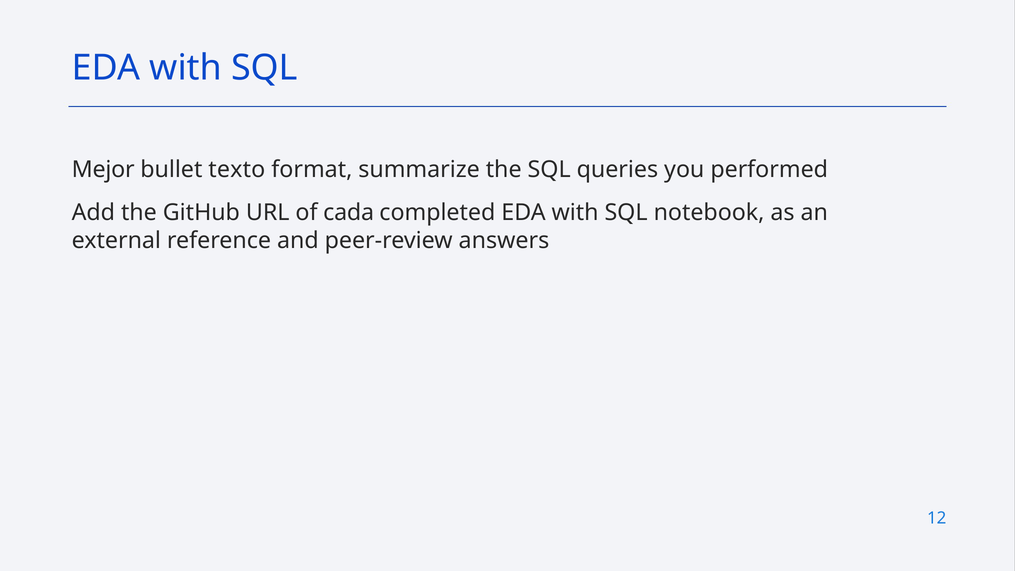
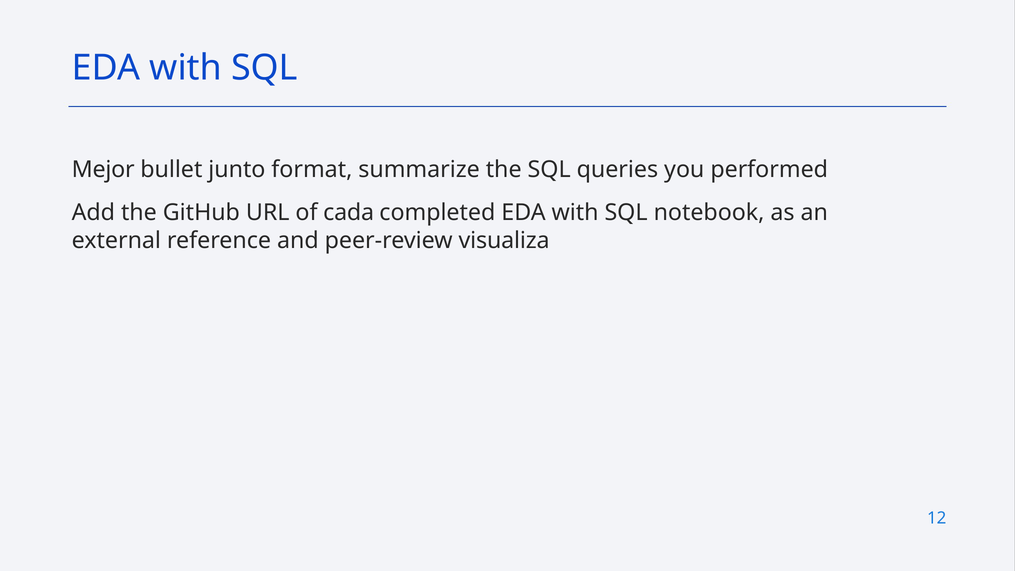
texto: texto -> junto
answers: answers -> visualiza
